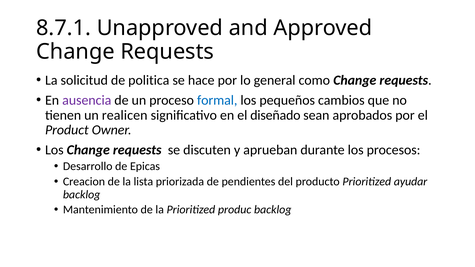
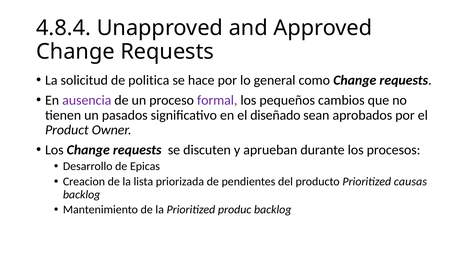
8.7.1: 8.7.1 -> 4.8.4
formal colour: blue -> purple
realicen: realicen -> pasados
ayudar: ayudar -> causas
